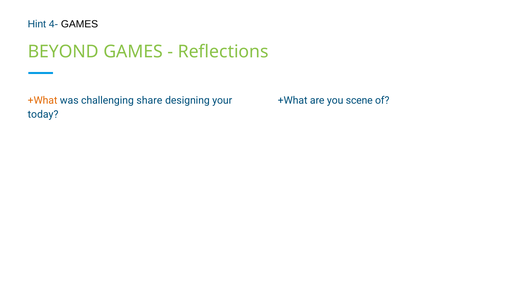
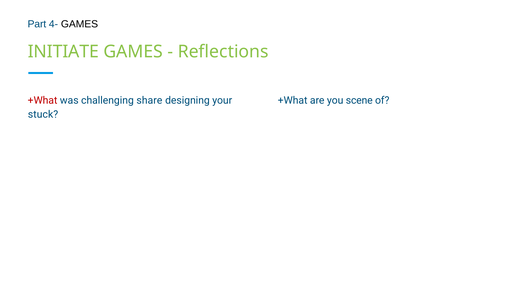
Hint: Hint -> Part
BEYOND: BEYOND -> INITIATE
+What at (43, 100) colour: orange -> red
today: today -> stuck
